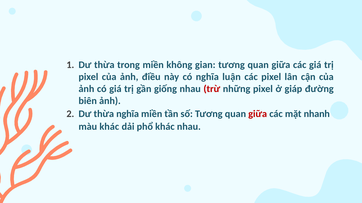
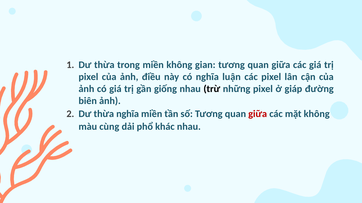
trừ colour: red -> black
mặt nhanh: nhanh -> không
màu khác: khác -> cùng
